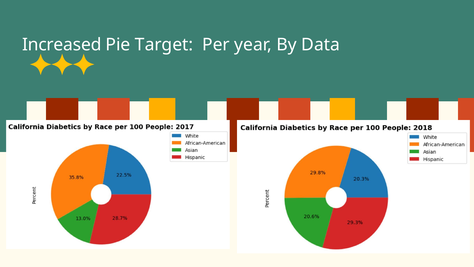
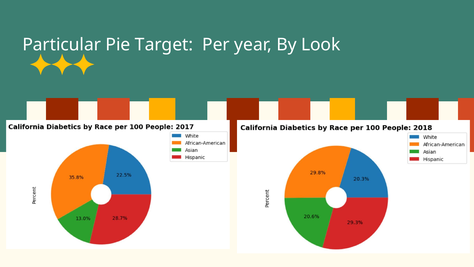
Increased: Increased -> Particular
Data: Data -> Look
